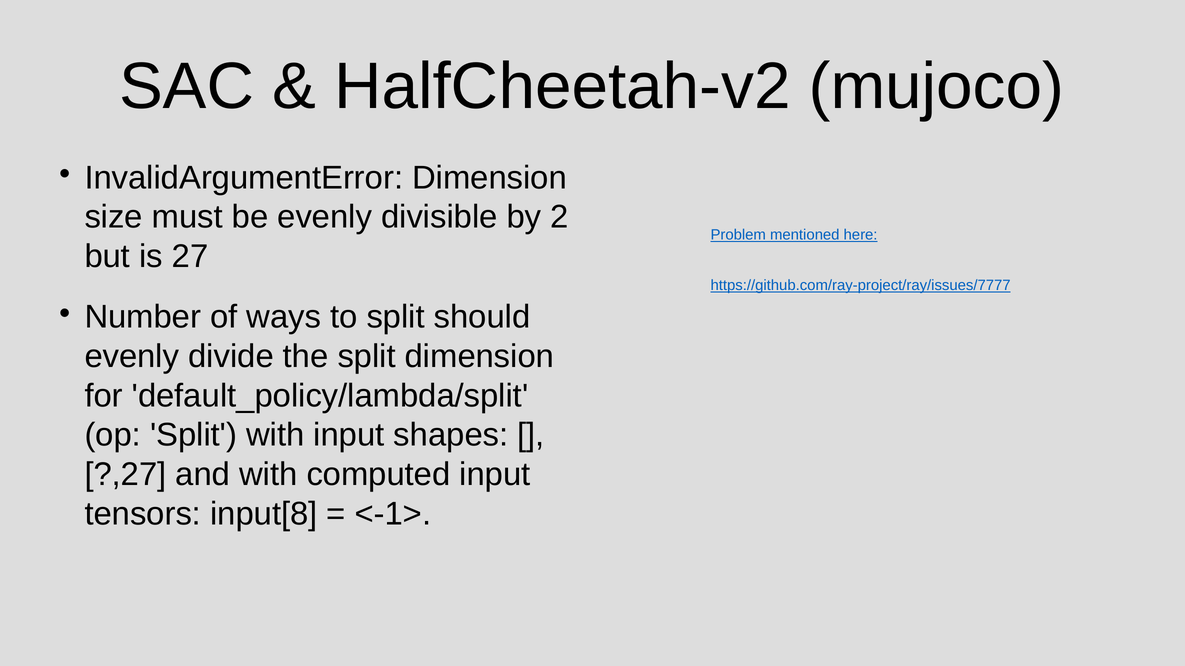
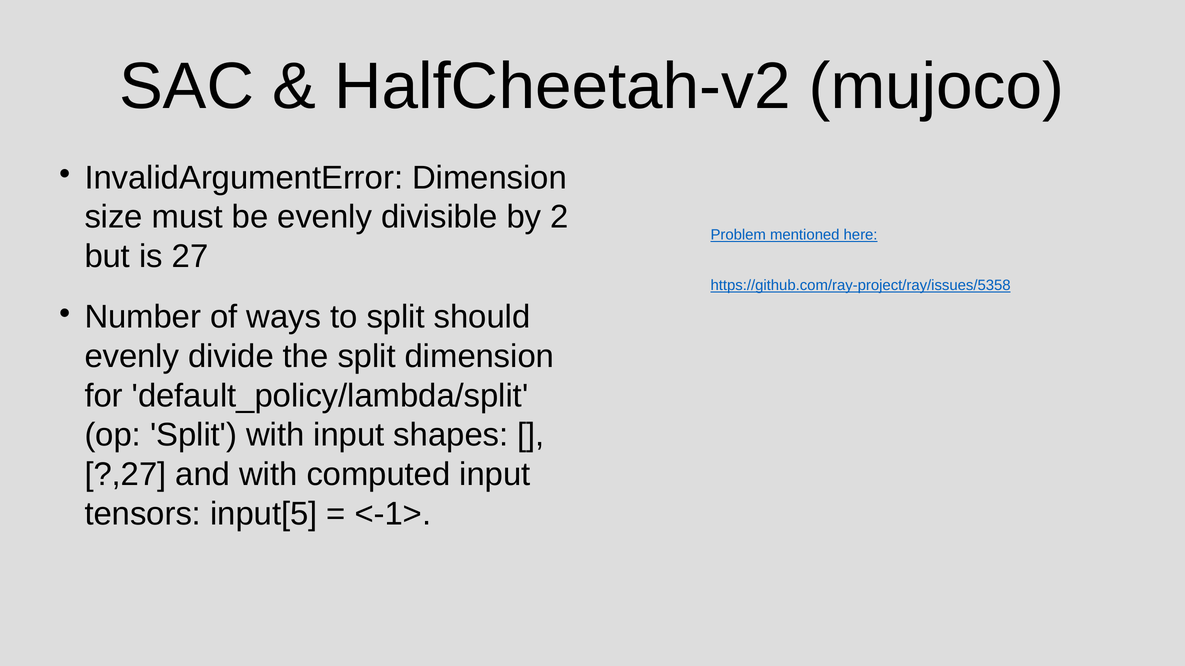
https://github.com/ray-project/ray/issues/7777: https://github.com/ray-project/ray/issues/7777 -> https://github.com/ray-project/ray/issues/5358
input[8: input[8 -> input[5
